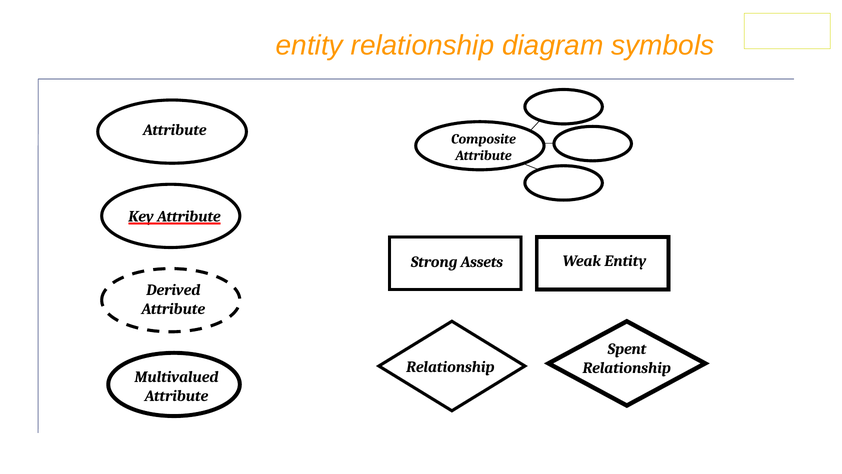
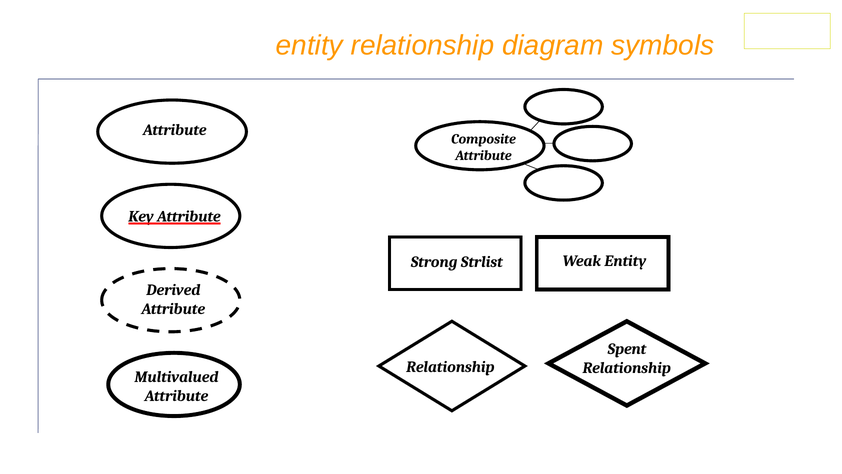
Assets: Assets -> Strlist
